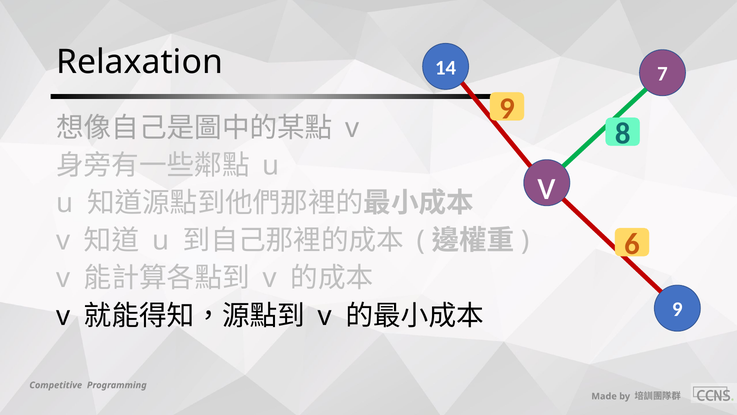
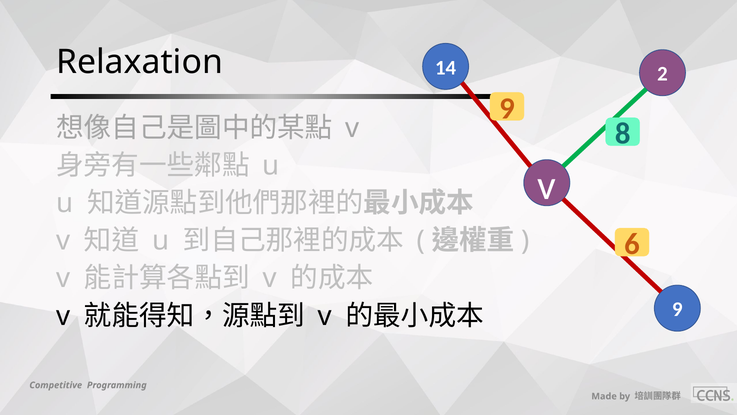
7: 7 -> 2
